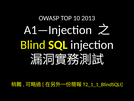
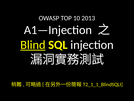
Blind underline: none -> present
